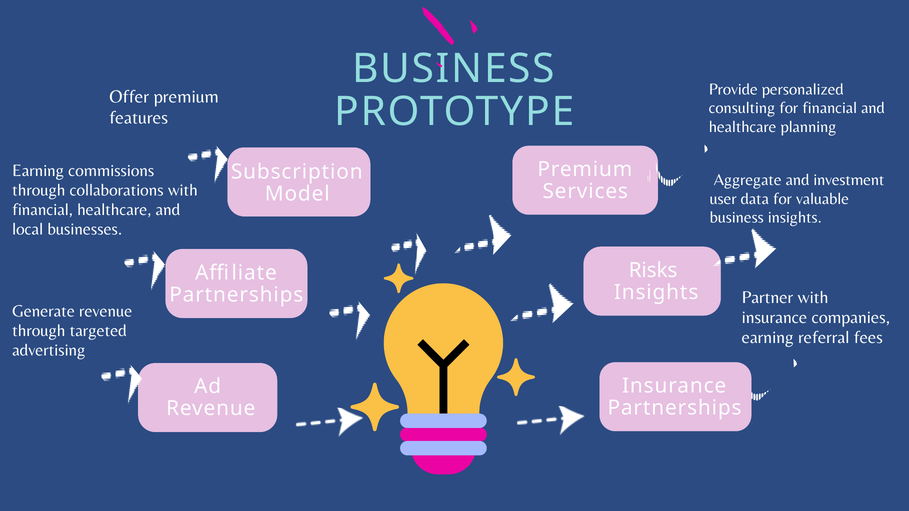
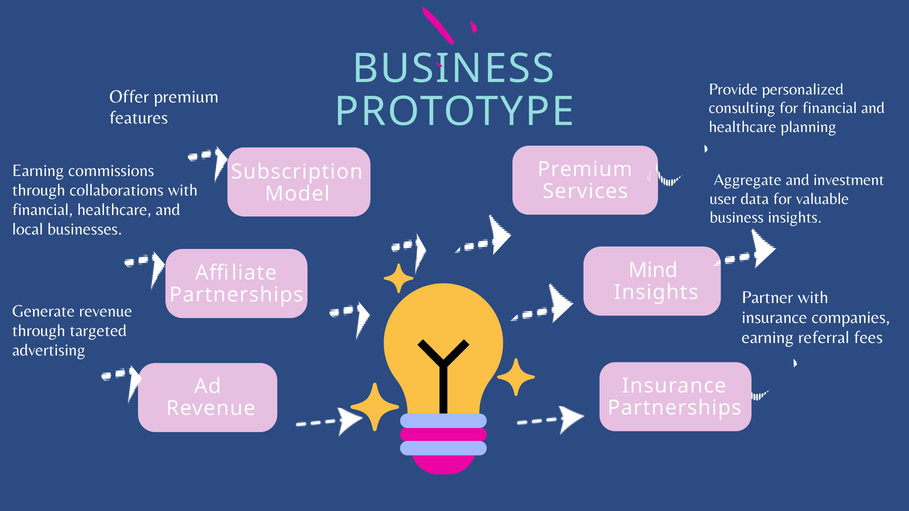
Risks: Risks -> Mind
